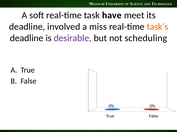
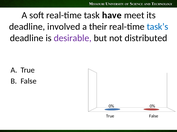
miss: miss -> their
task’s colour: orange -> blue
scheduling: scheduling -> distributed
